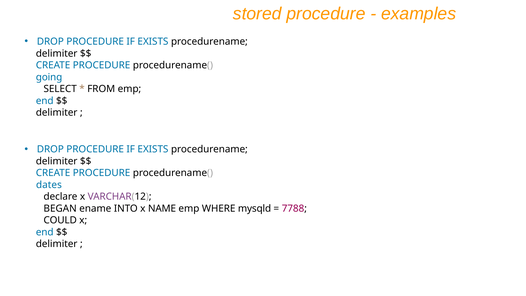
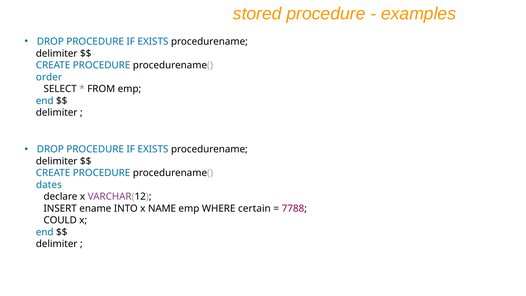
going: going -> order
BEGAN: BEGAN -> INSERT
mysqld: mysqld -> certain
